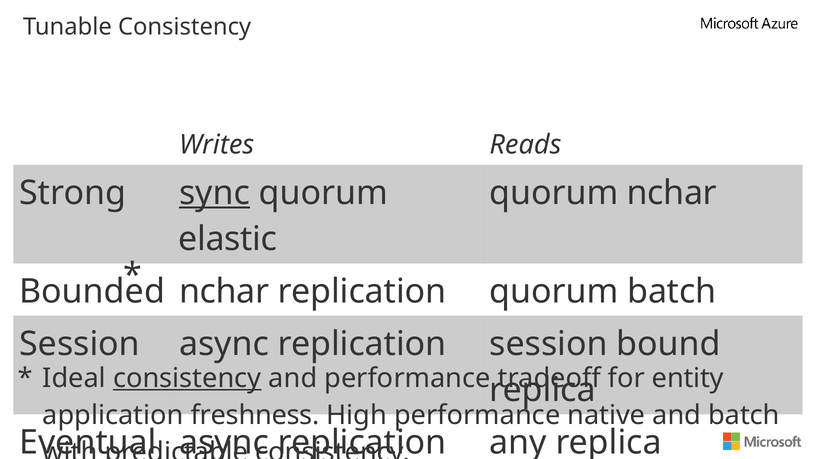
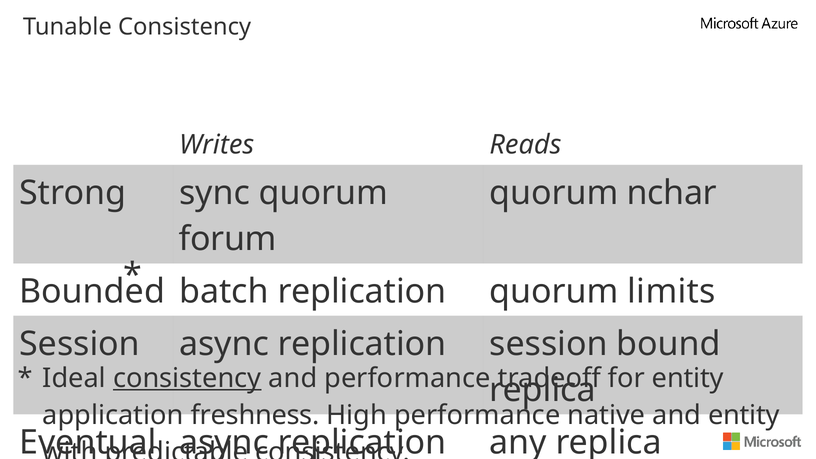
sync underline: present -> none
elastic: elastic -> forum
nchar at (224, 292): nchar -> batch
quorum batch: batch -> limits
and batch: batch -> entity
